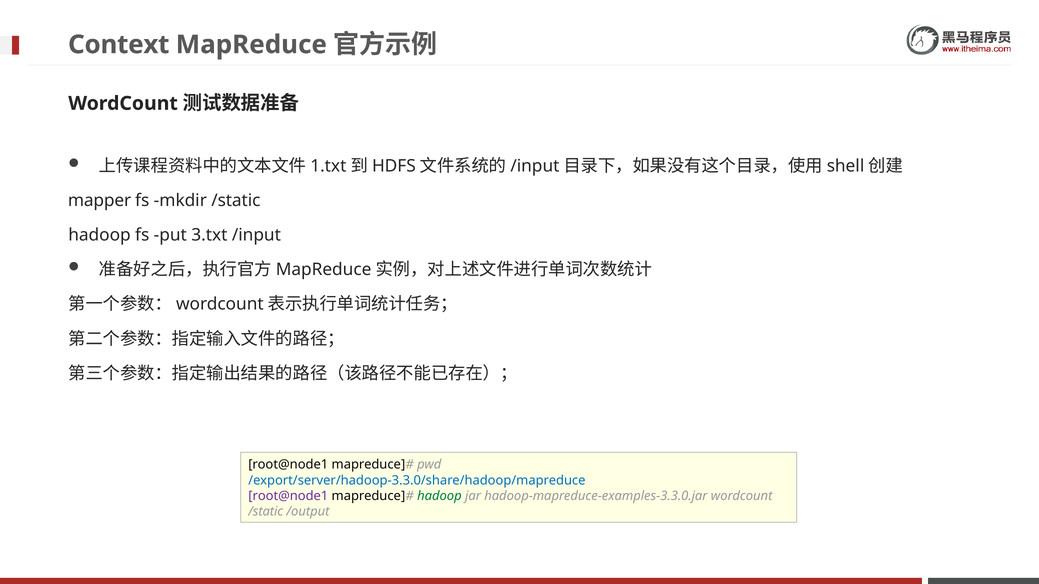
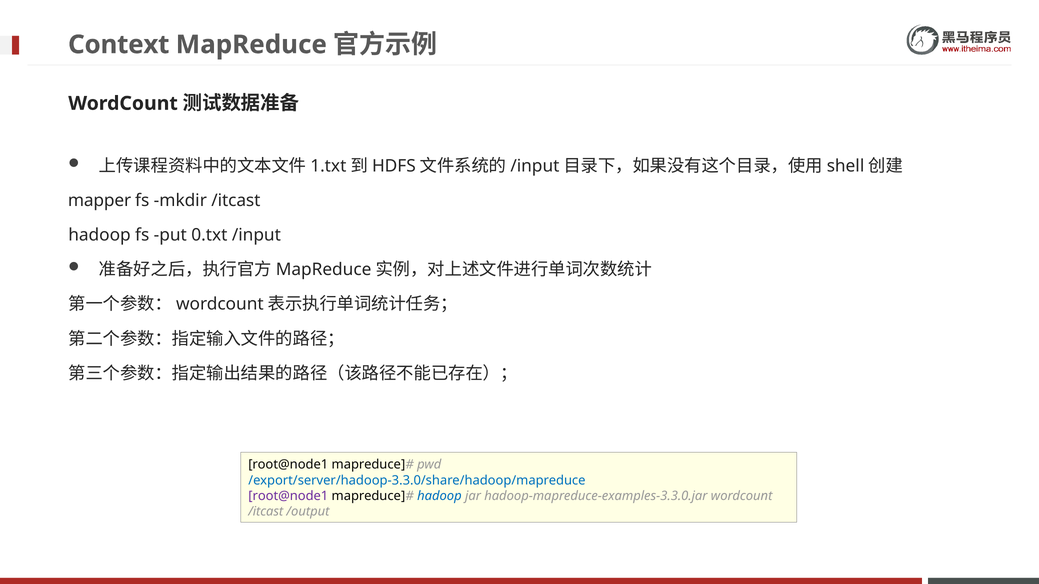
mkdir /static: /static -> /itcast
3.txt: 3.txt -> 0.txt
hadoop at (439, 496) colour: green -> blue
/static at (266, 512): /static -> /itcast
